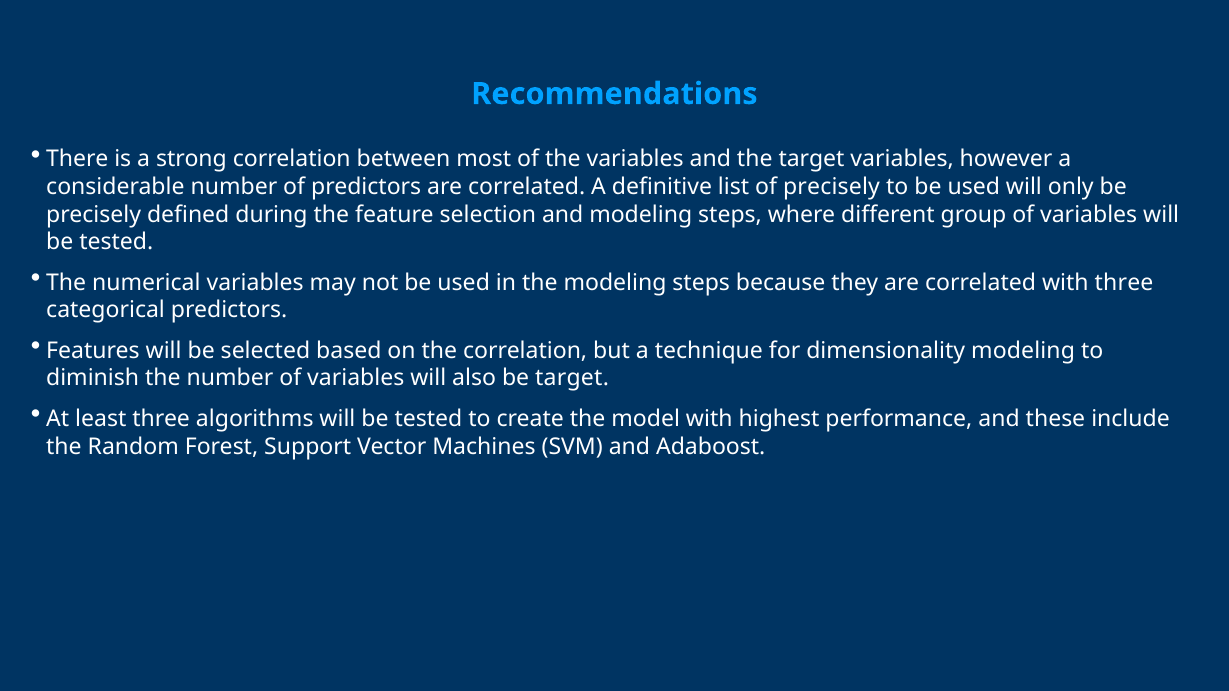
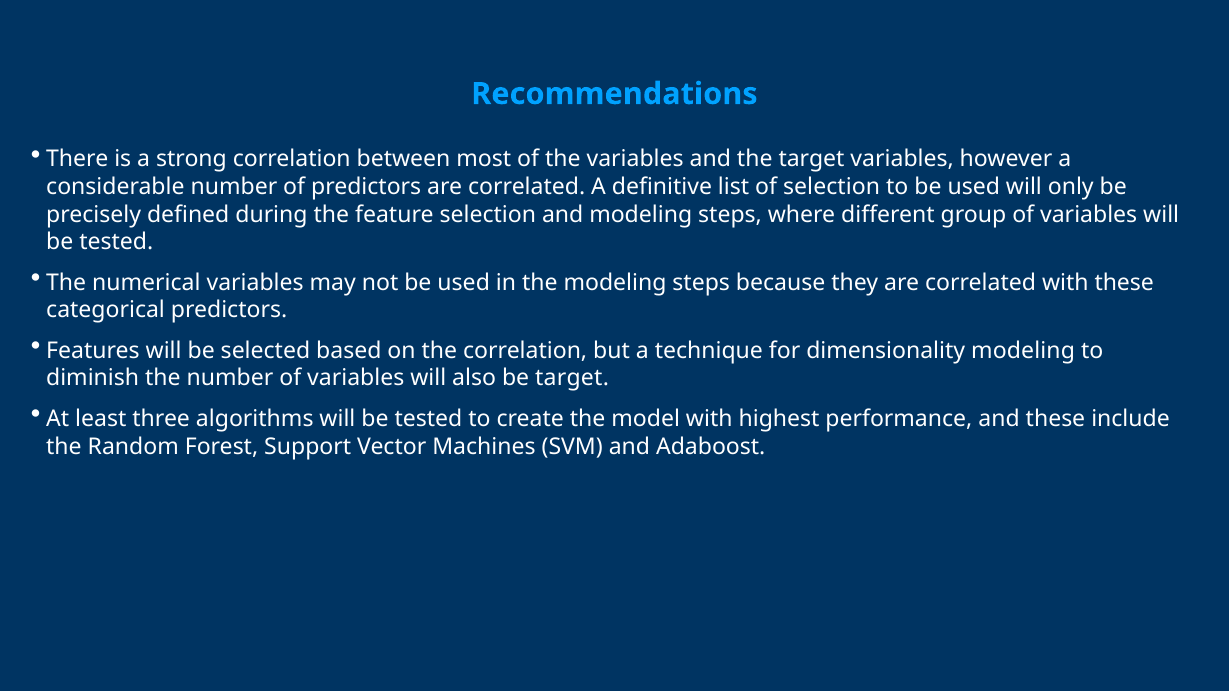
of precisely: precisely -> selection
with three: three -> these
